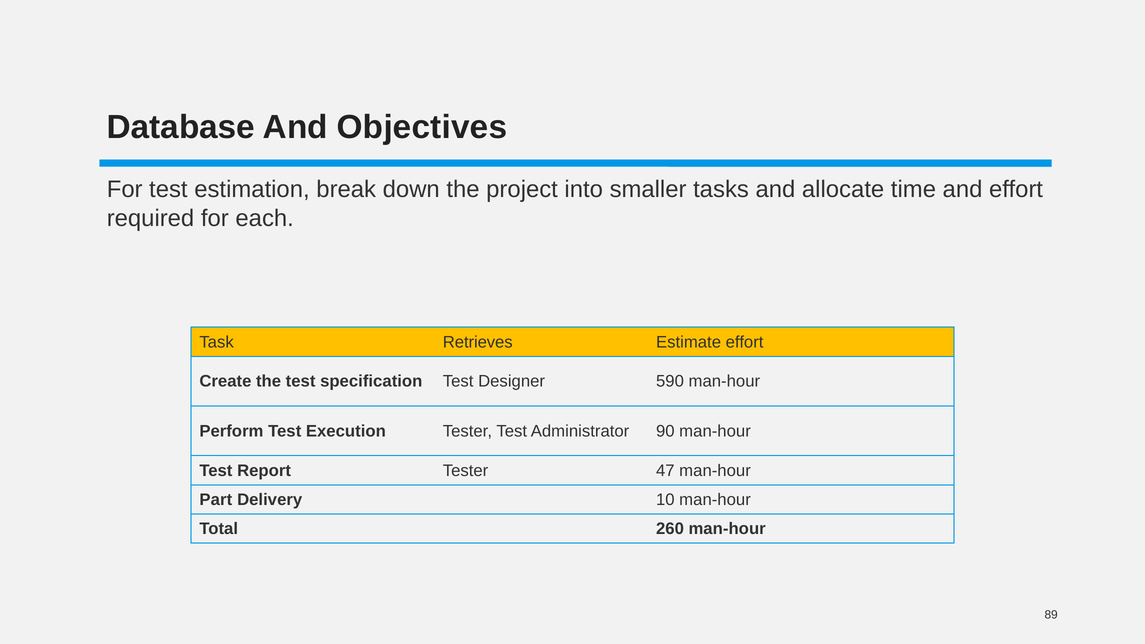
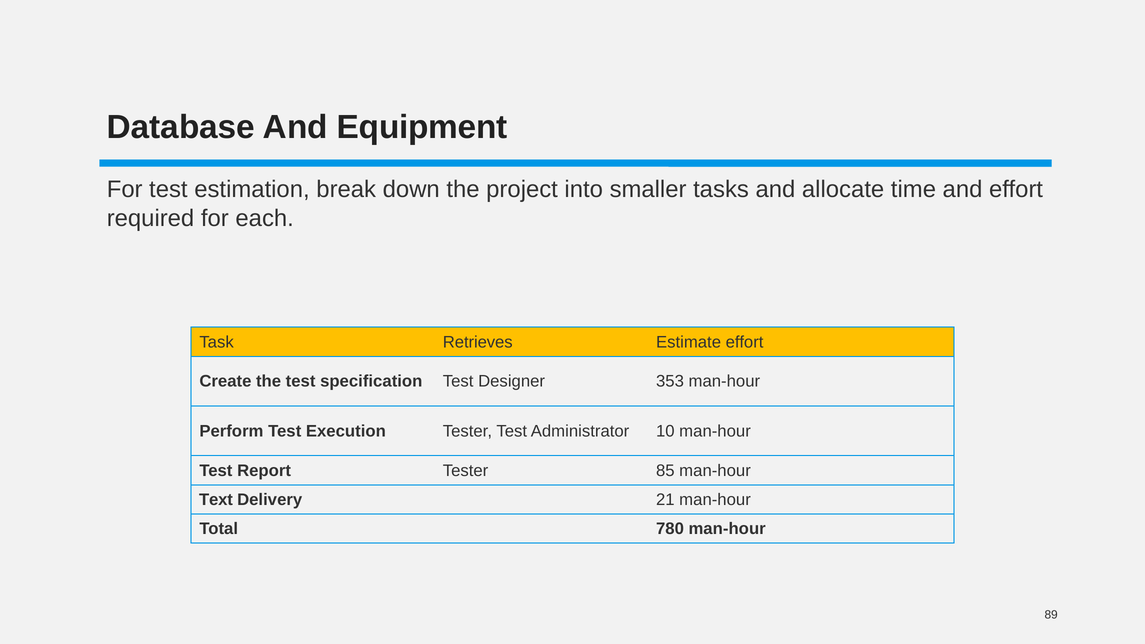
Objectives: Objectives -> Equipment
590: 590 -> 353
90: 90 -> 10
47: 47 -> 85
Part: Part -> Text
10: 10 -> 21
260: 260 -> 780
